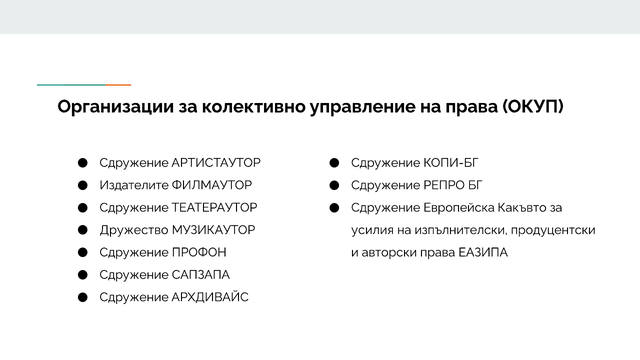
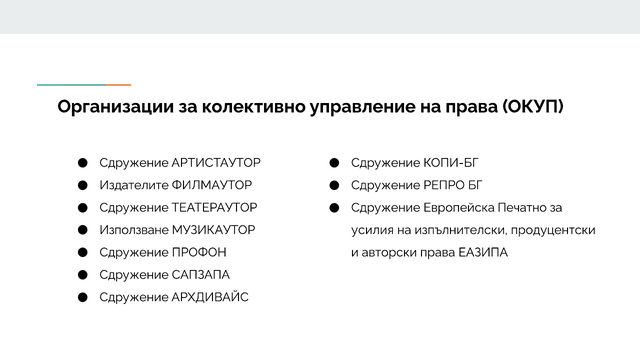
Какъвто: Какъвто -> Печатно
Дружество: Дружество -> Използване
